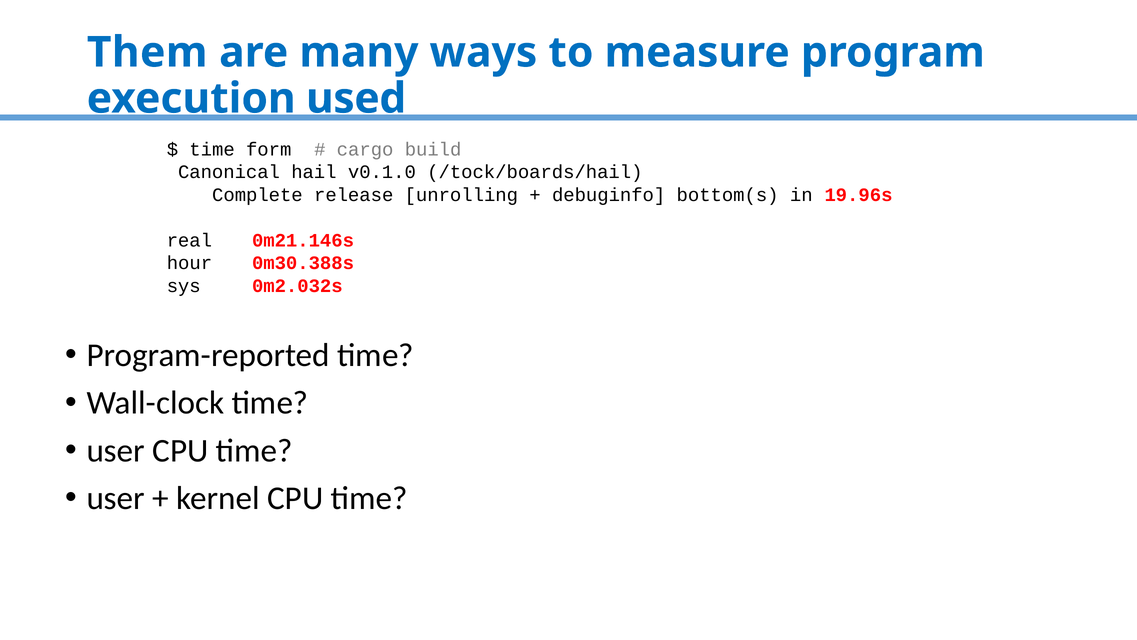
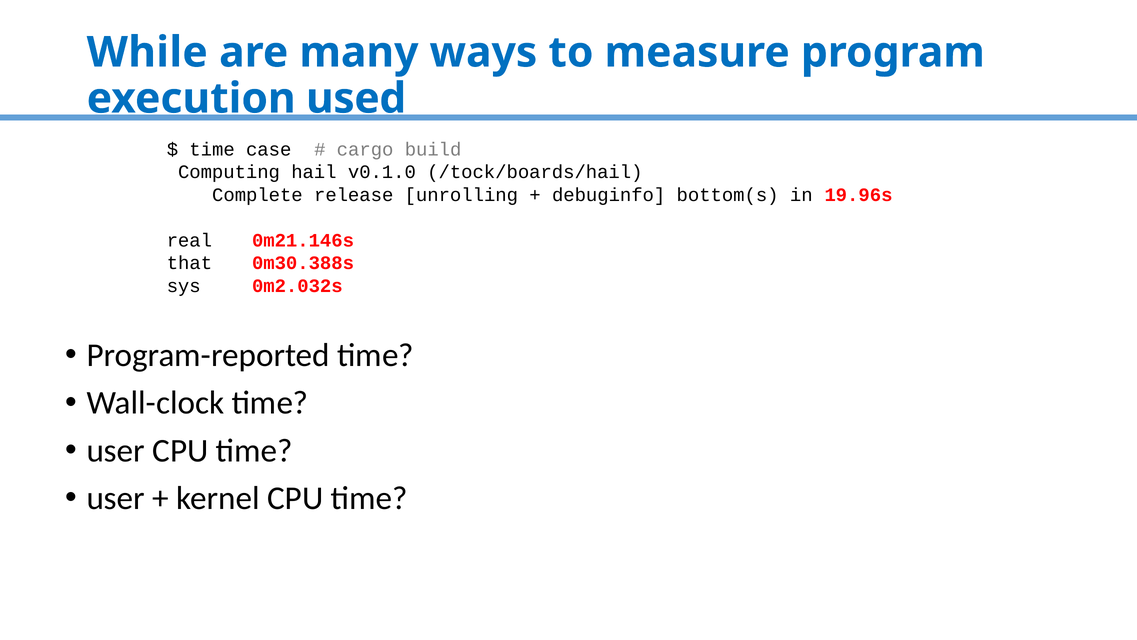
Them: Them -> While
form: form -> case
Canonical: Canonical -> Computing
hour: hour -> that
